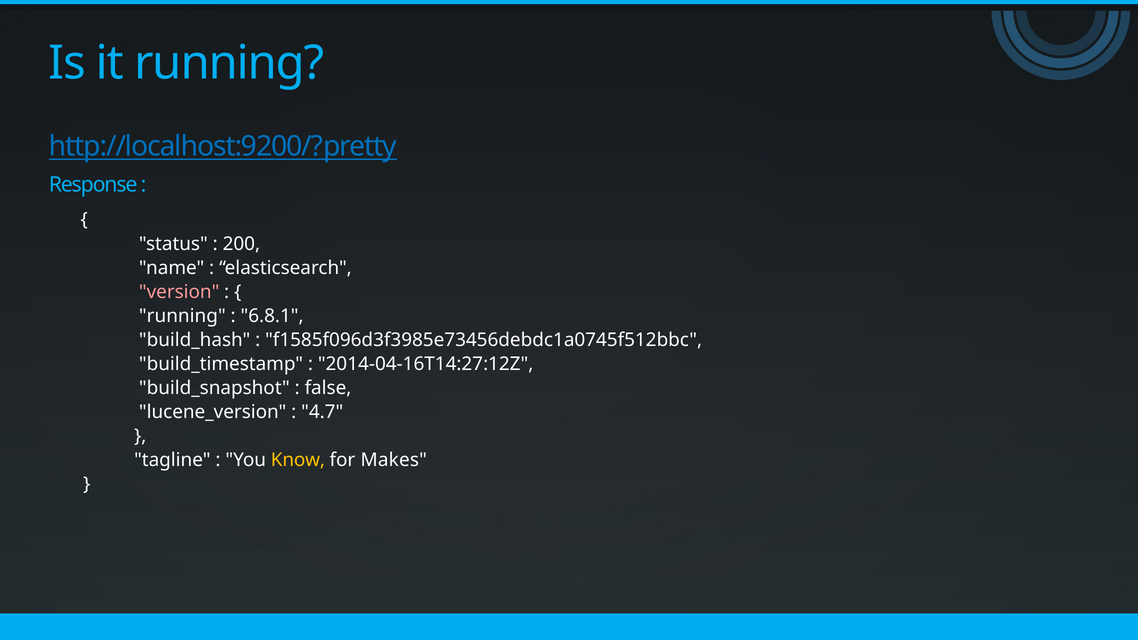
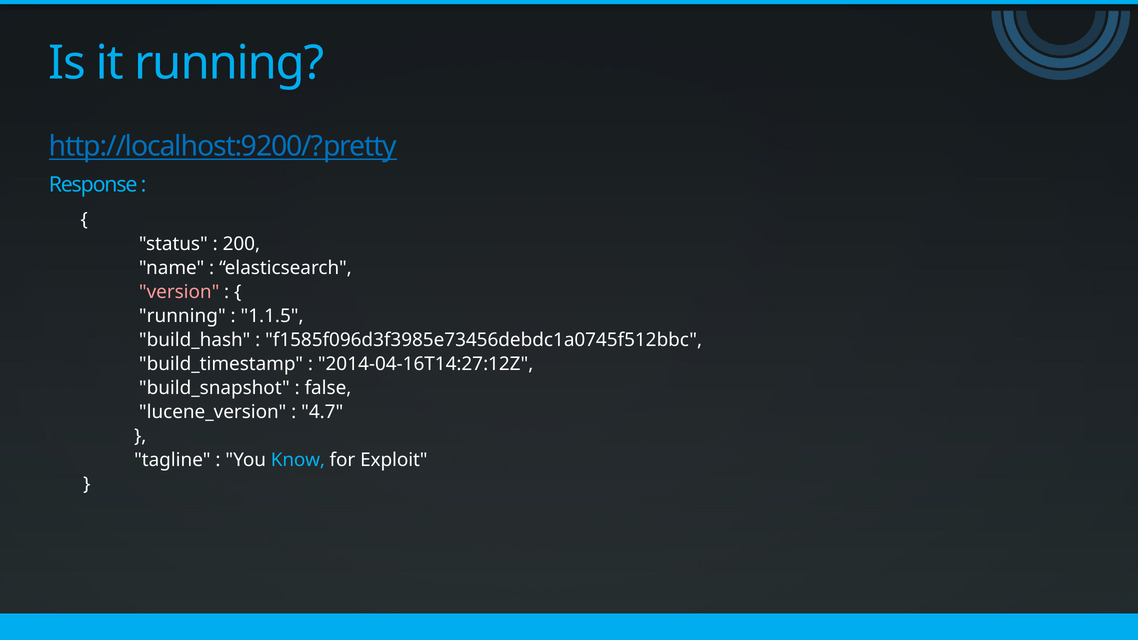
6.8.1: 6.8.1 -> 1.1.5
Know colour: yellow -> light blue
Makes: Makes -> Exploit
